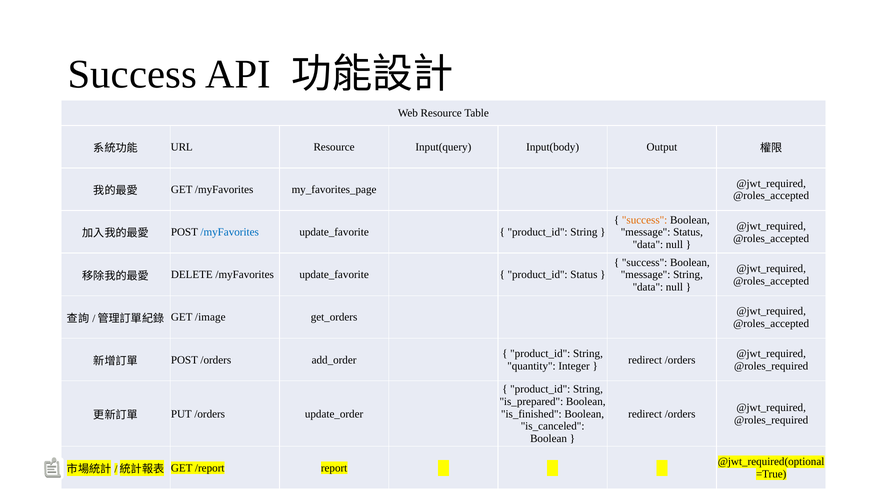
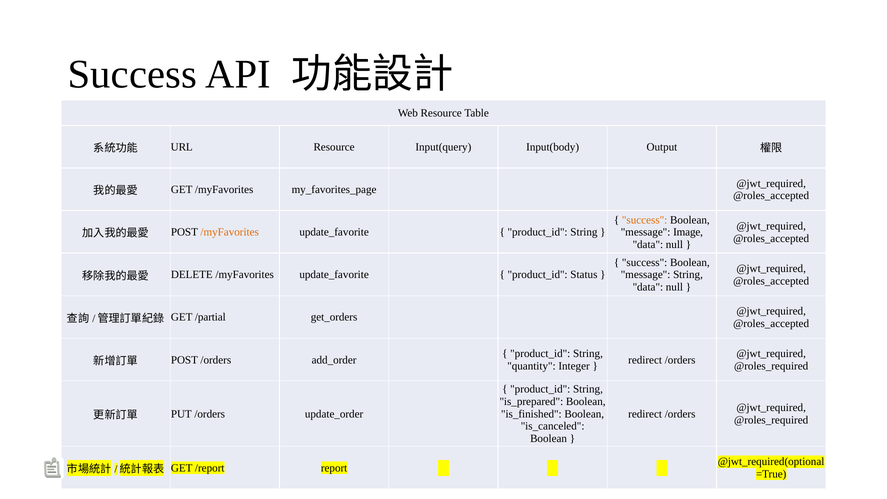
message Status: Status -> Image
/myFavorites at (230, 232) colour: blue -> orange
/image: /image -> /partial
